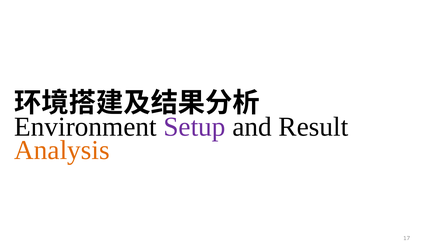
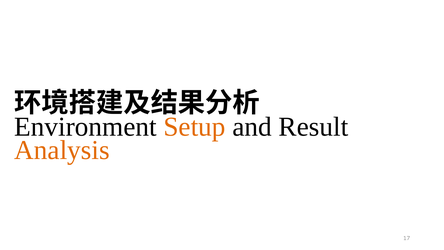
Setup colour: purple -> orange
